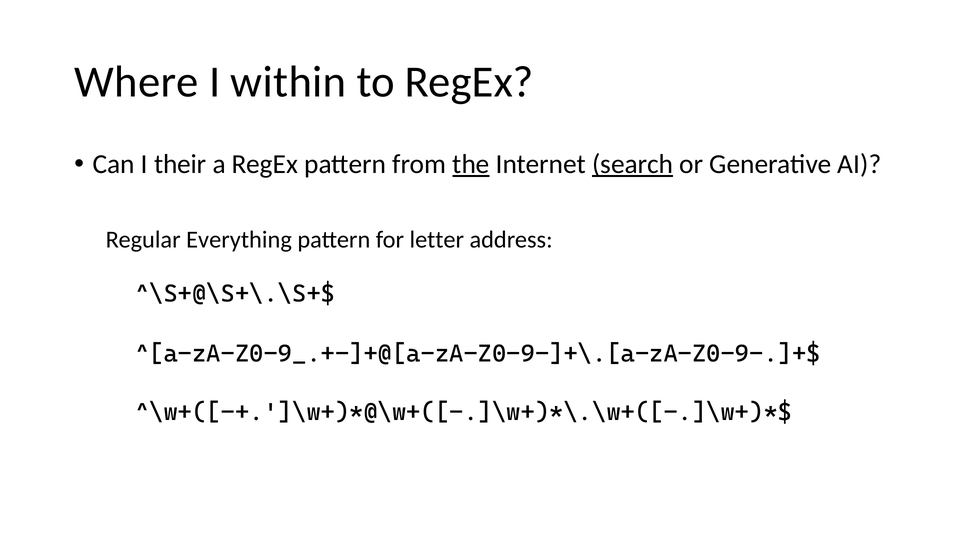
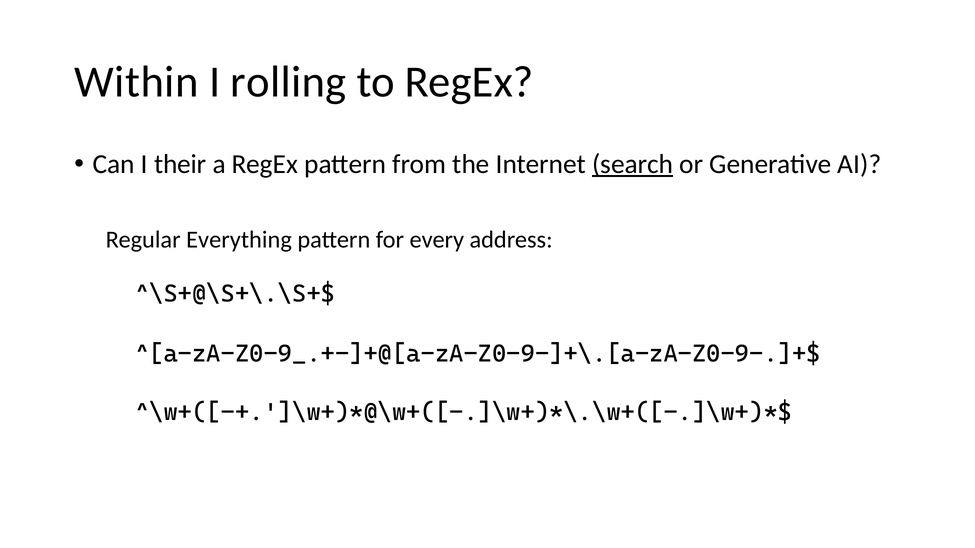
Where: Where -> Within
within: within -> rolling
the underline: present -> none
letter: letter -> every
